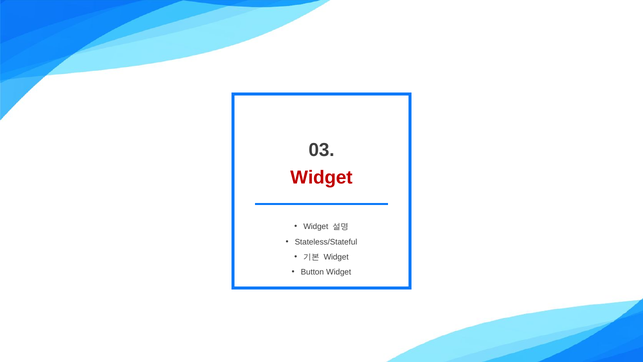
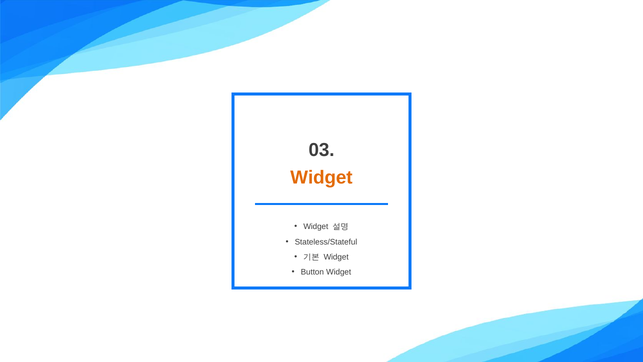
Widget at (321, 178) colour: red -> orange
